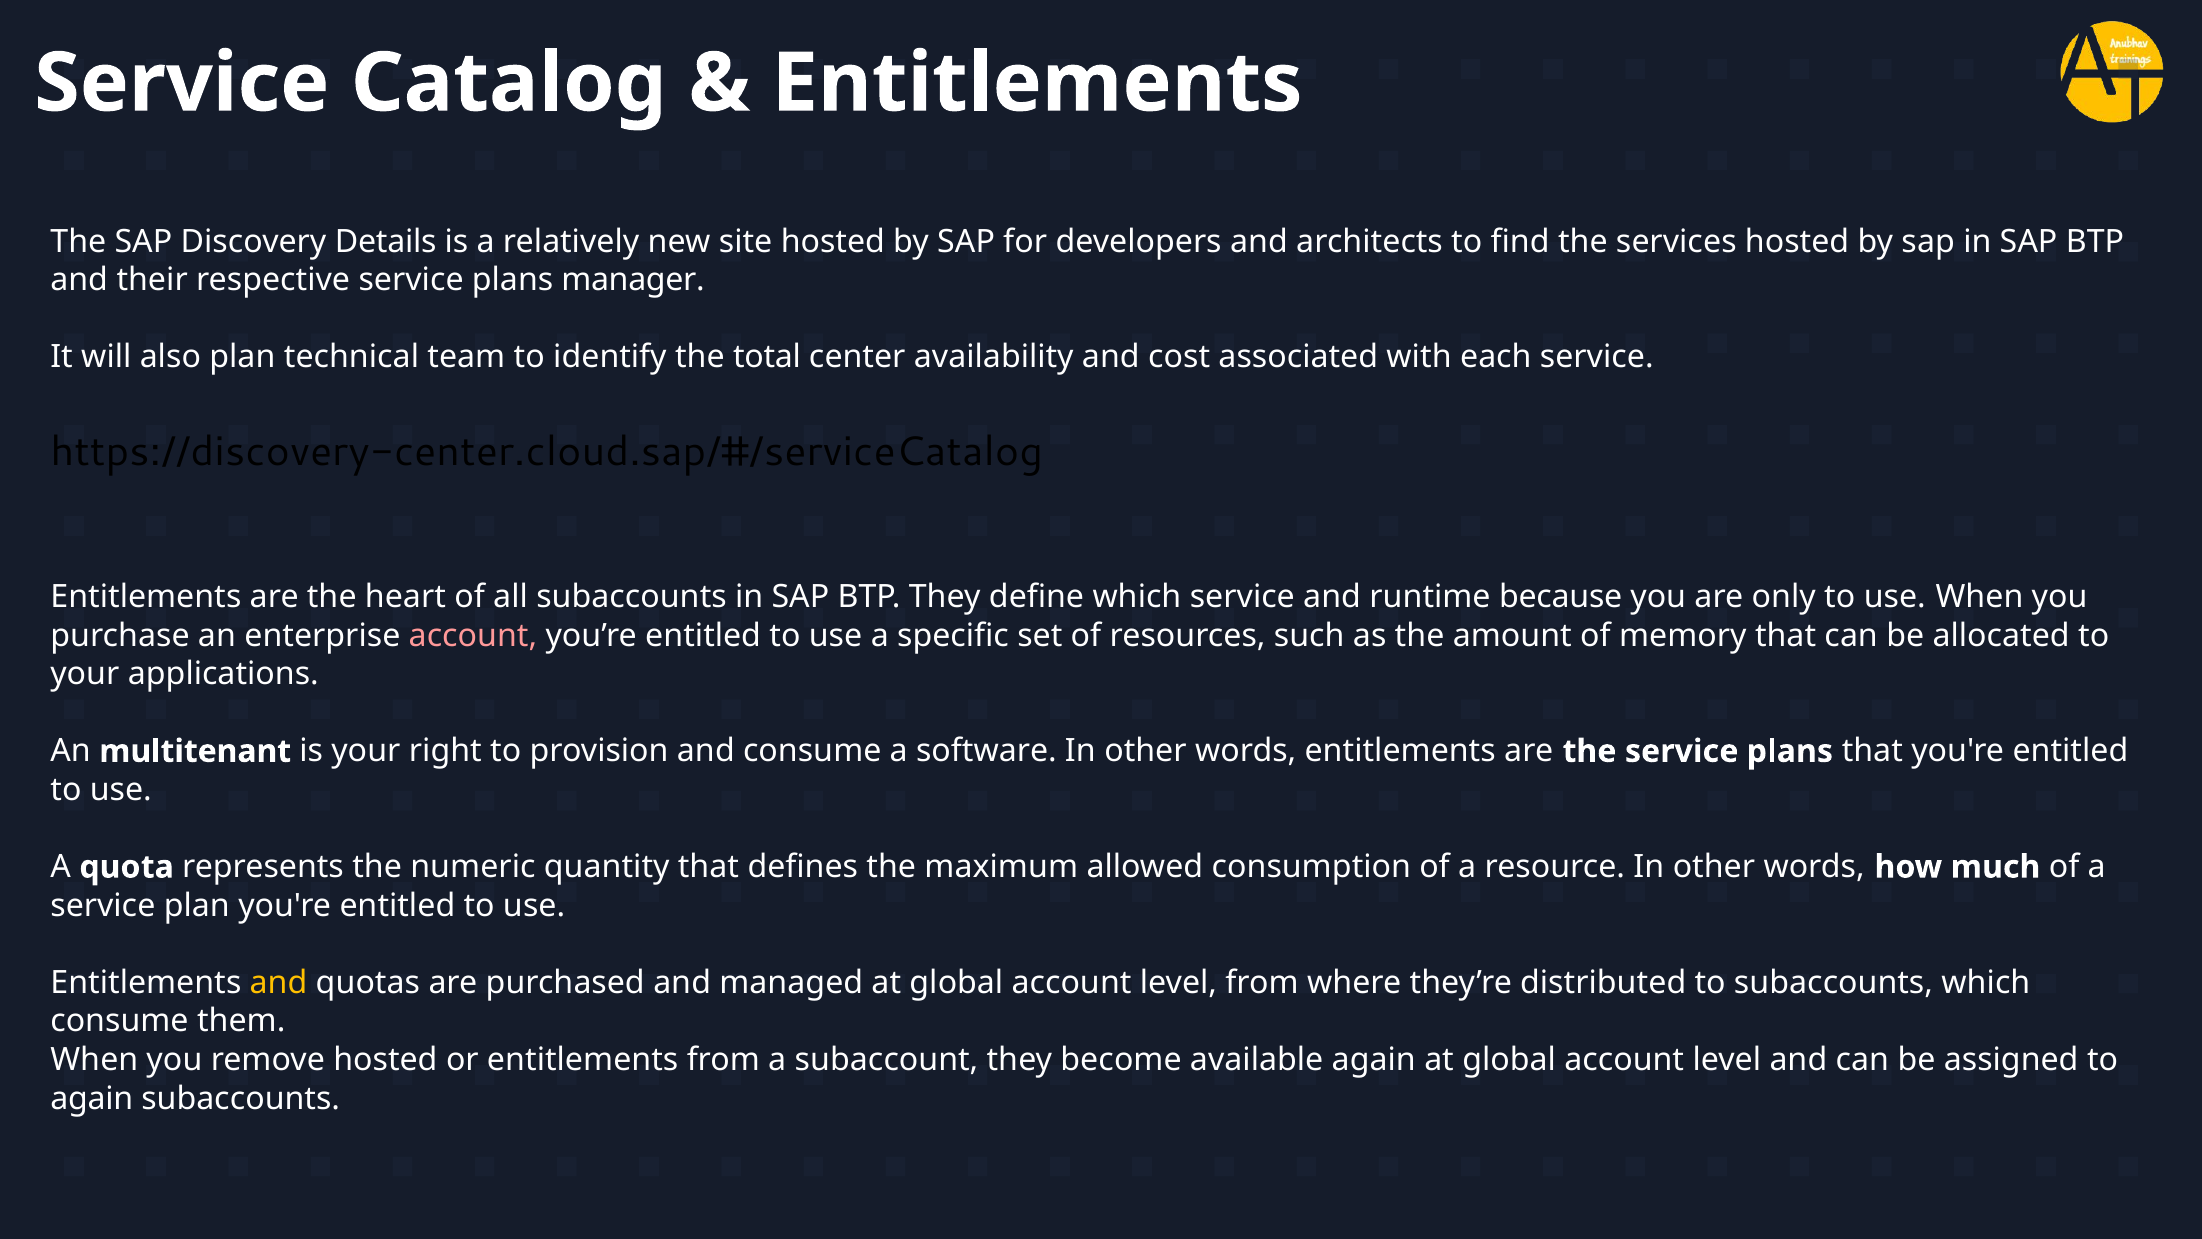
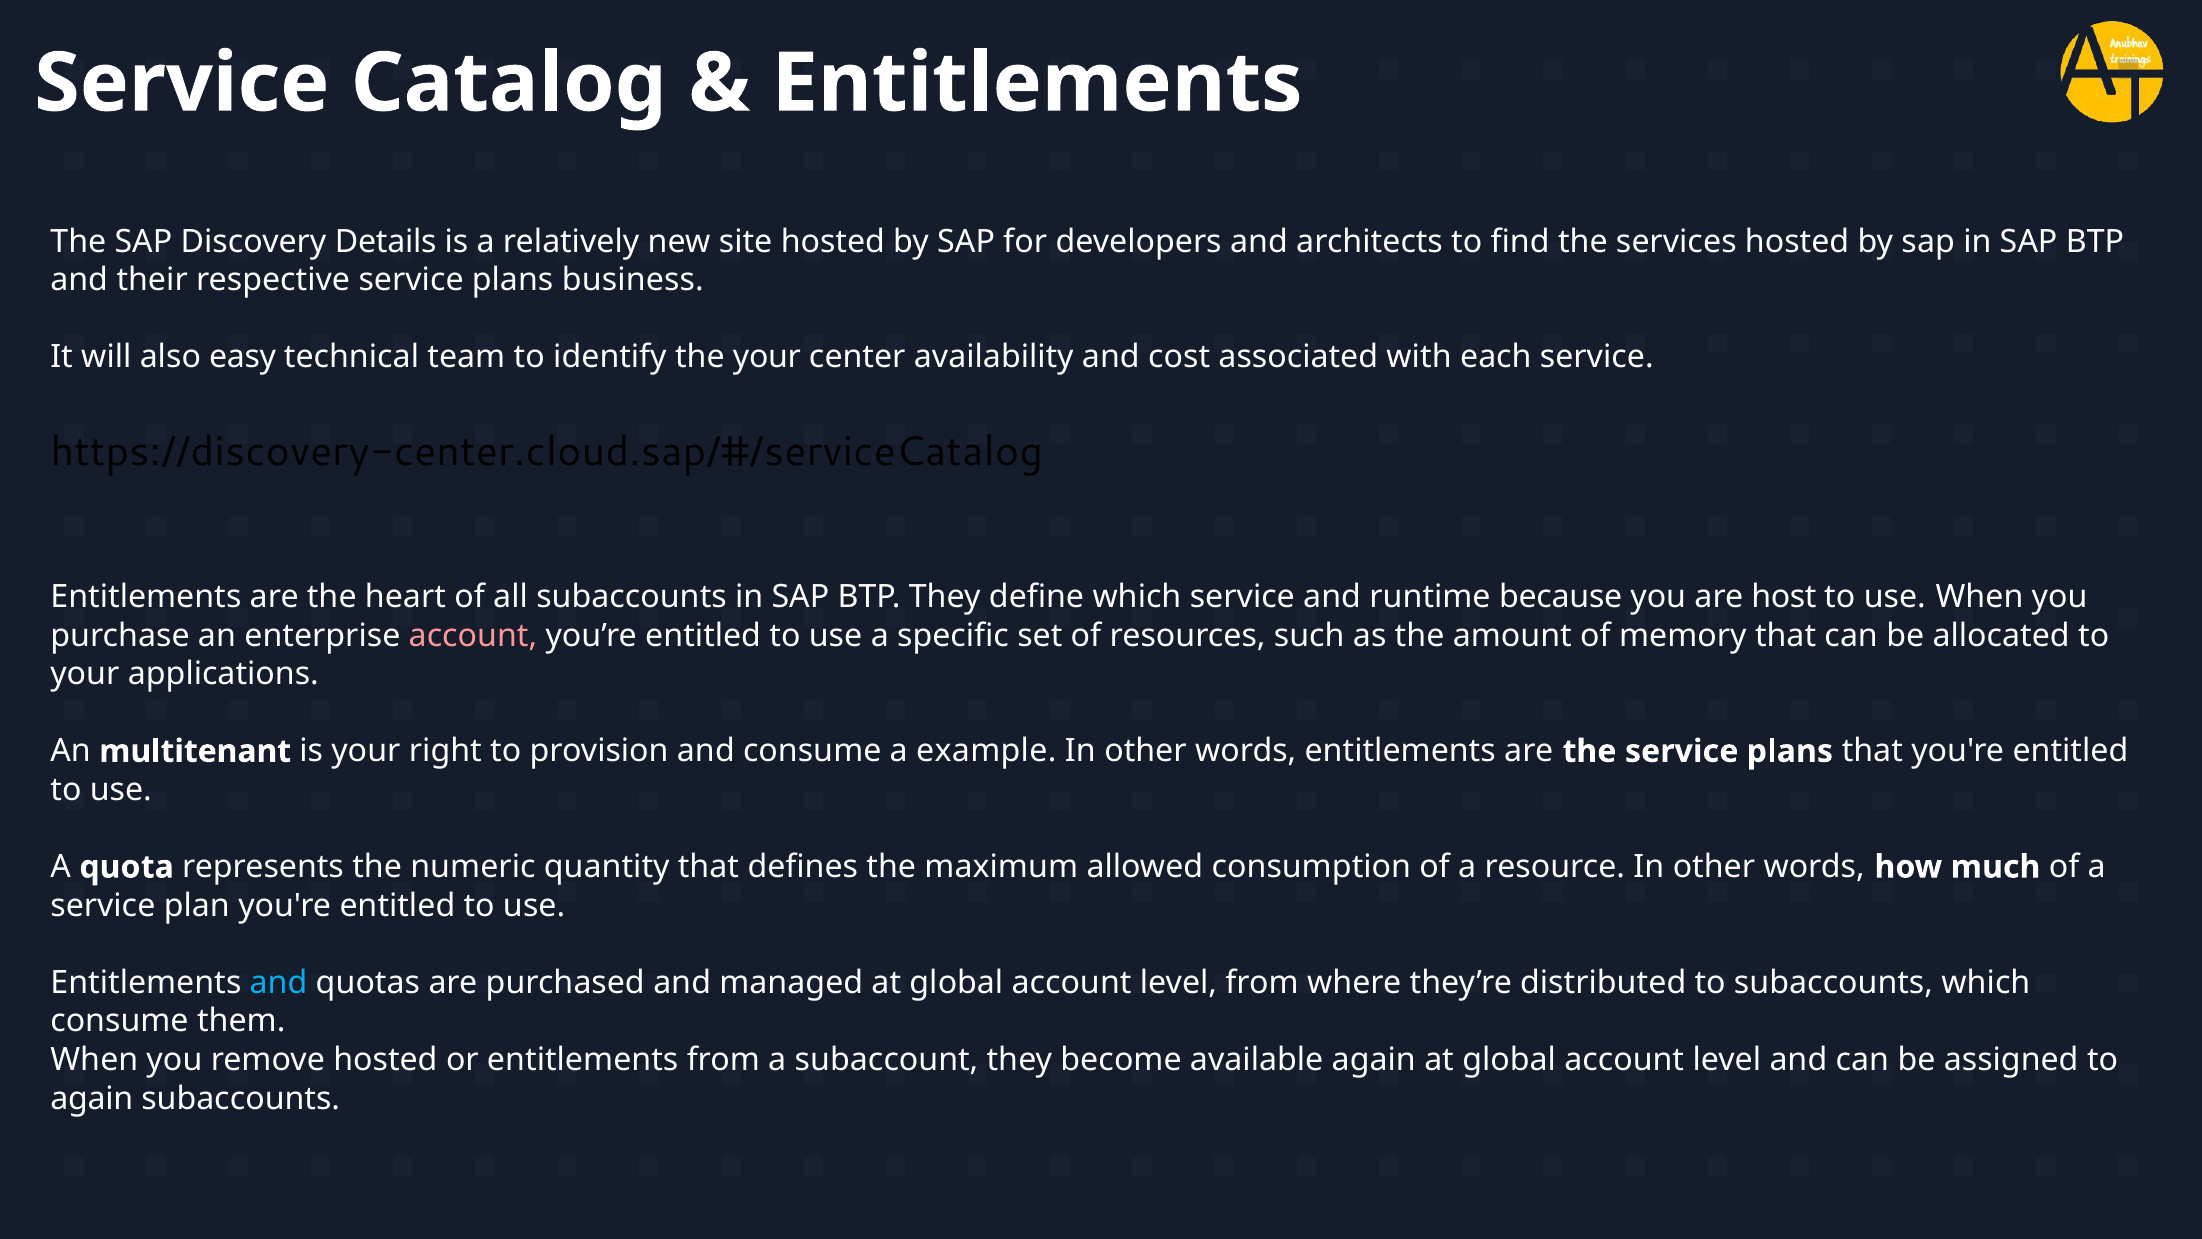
manager: manager -> business
also plan: plan -> easy
the total: total -> your
only: only -> host
software: software -> example
and at (279, 983) colour: yellow -> light blue
